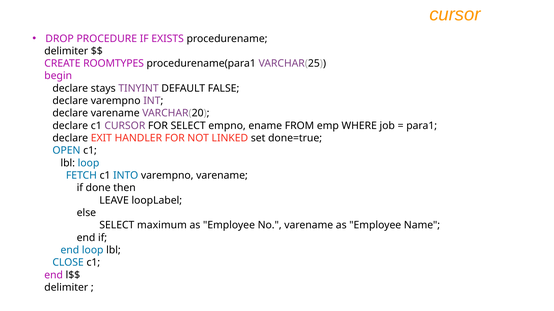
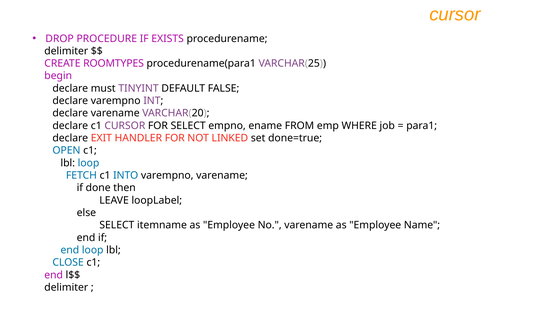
stays: stays -> must
maximum: maximum -> itemname
